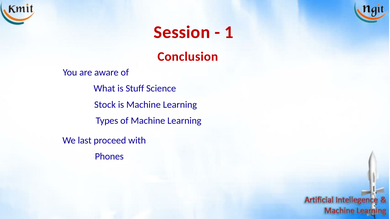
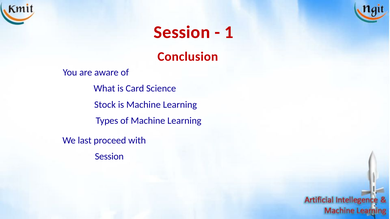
Stuff: Stuff -> Card
Phones at (109, 157): Phones -> Session
